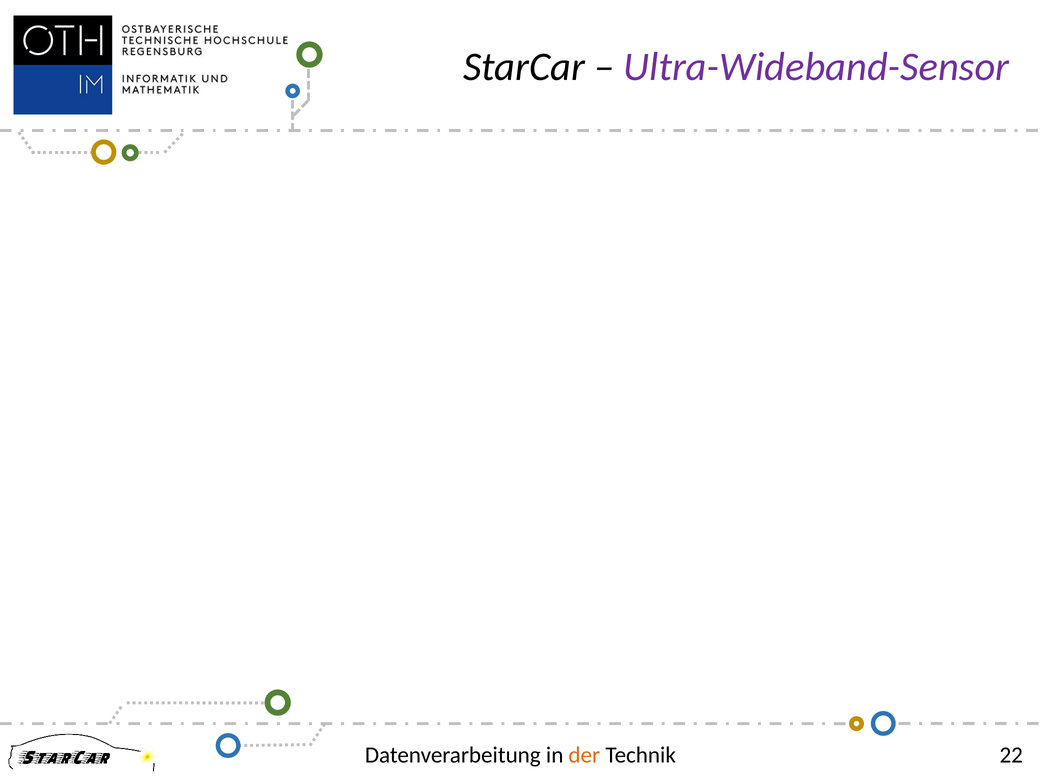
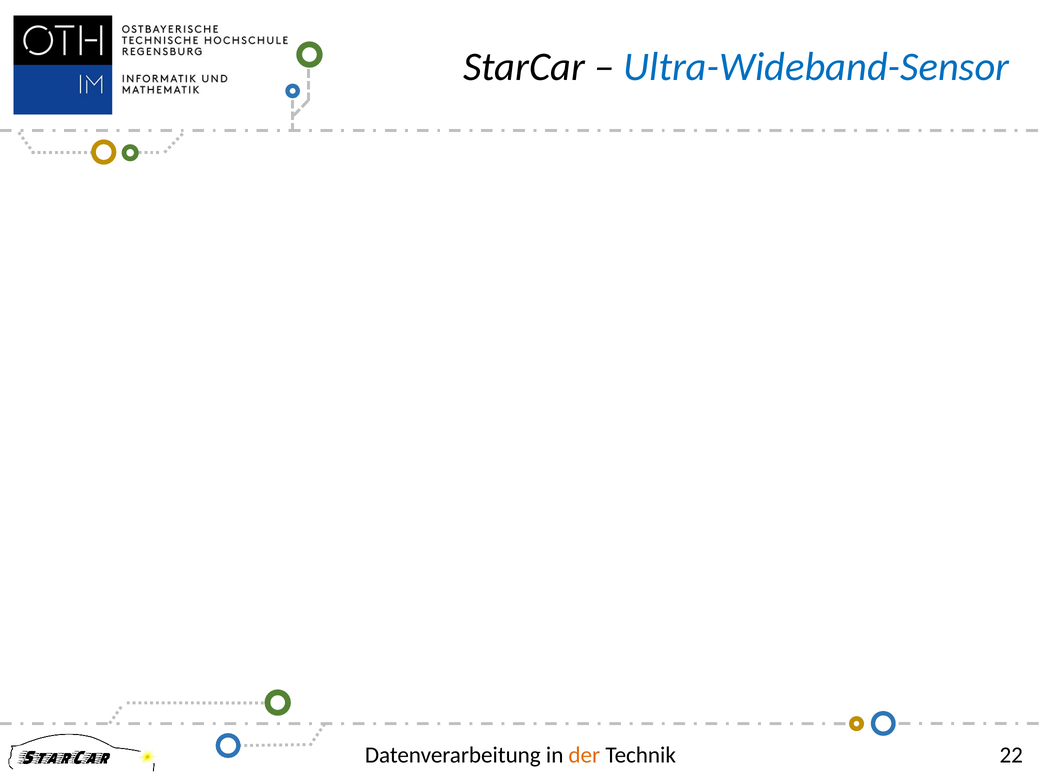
Ultra-Wideband-Sensor colour: purple -> blue
